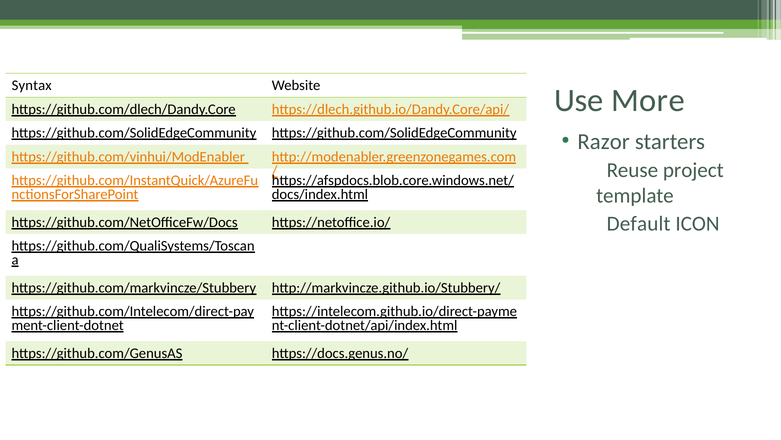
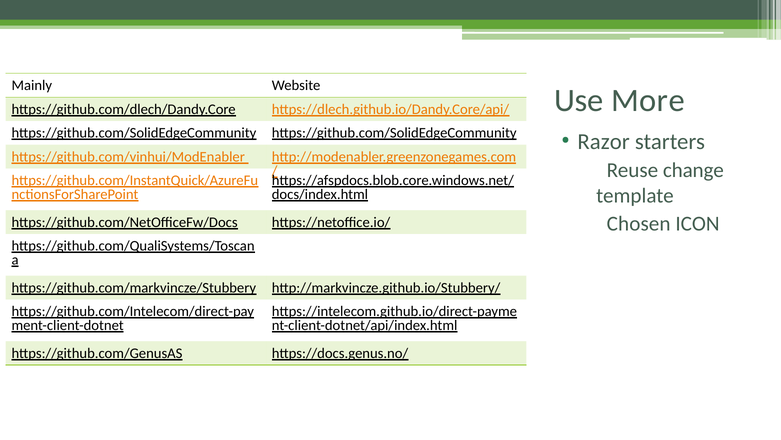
Syntax: Syntax -> Mainly
project: project -> change
Default: Default -> Chosen
